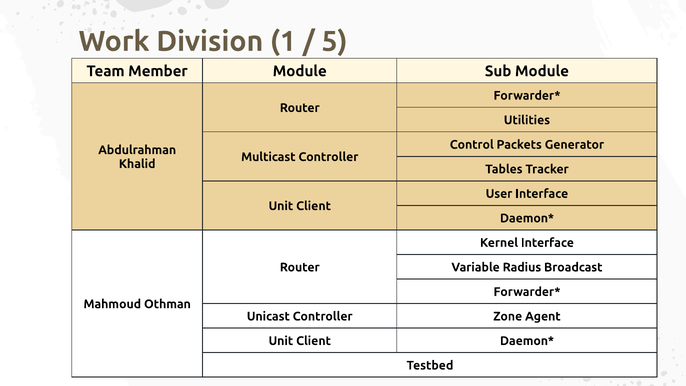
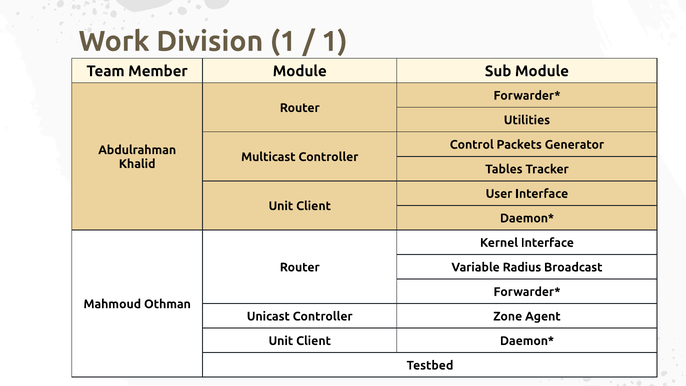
5 at (334, 41): 5 -> 1
